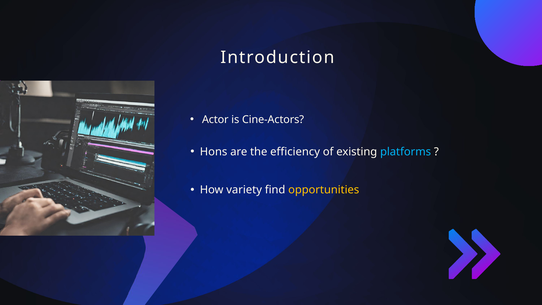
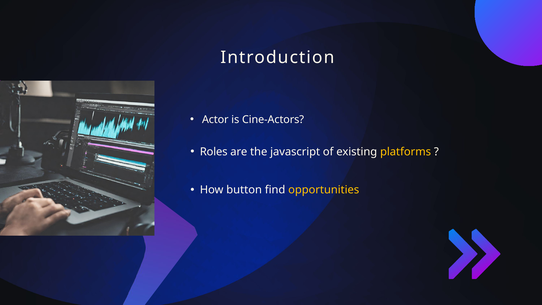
Hons: Hons -> Roles
efficiency: efficiency -> javascript
platforms colour: light blue -> yellow
variety: variety -> button
